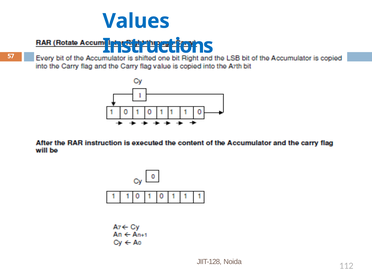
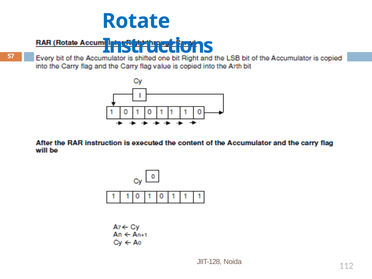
Values: Values -> Rotate
